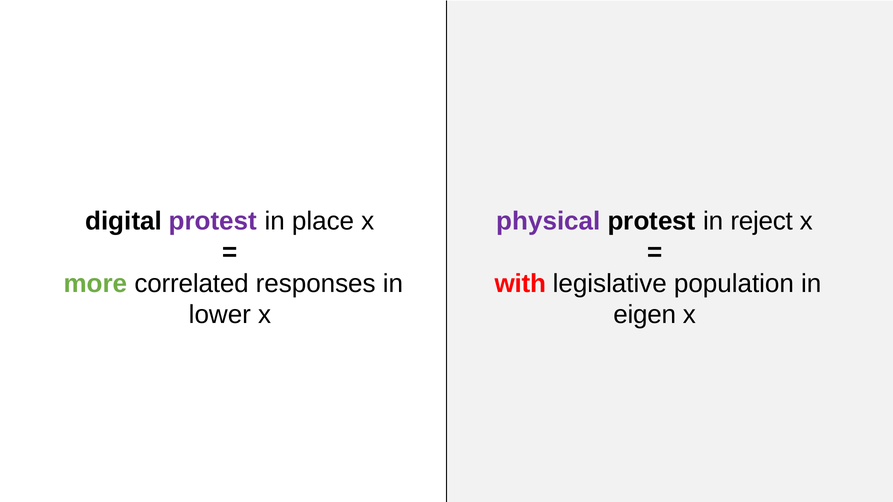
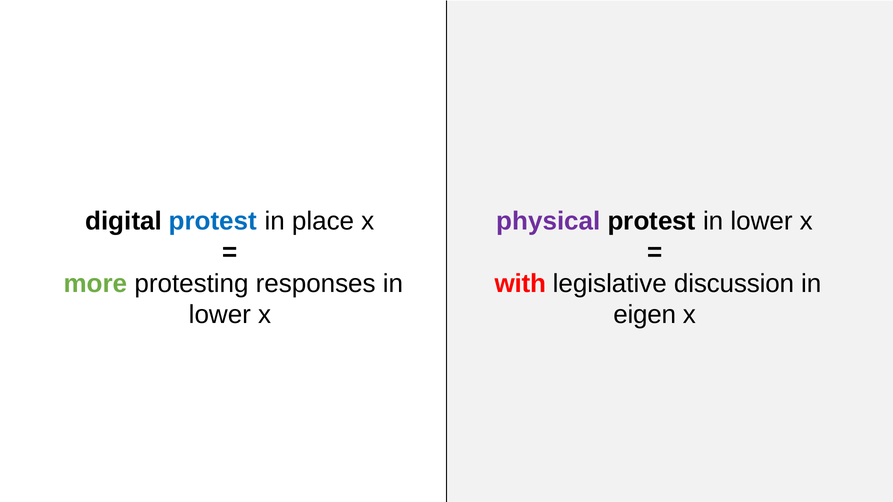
protest at (213, 221) colour: purple -> blue
protest in reject: reject -> lower
correlated: correlated -> protesting
population: population -> discussion
